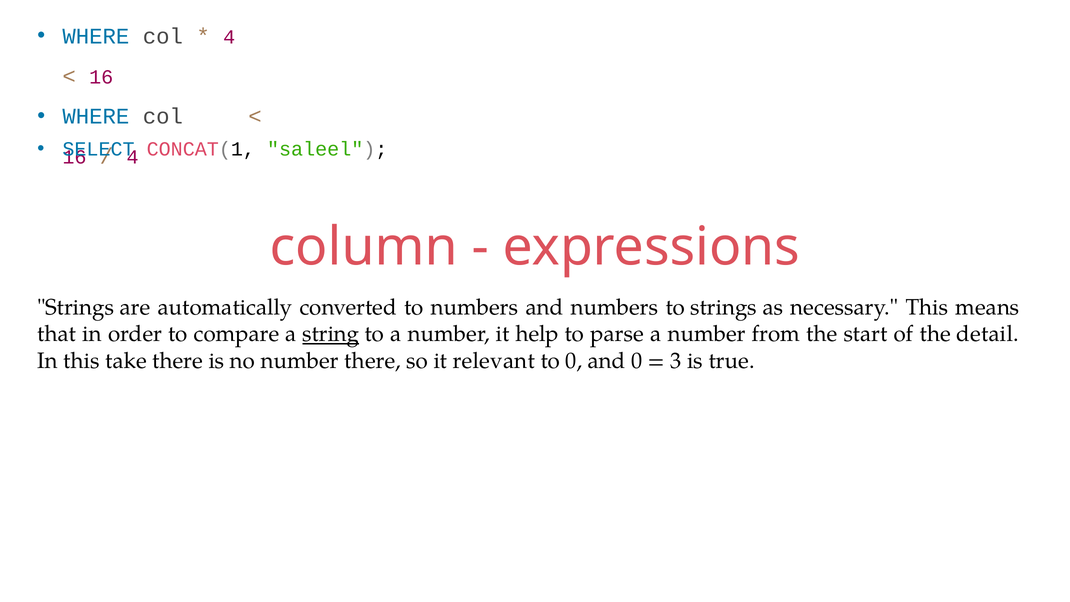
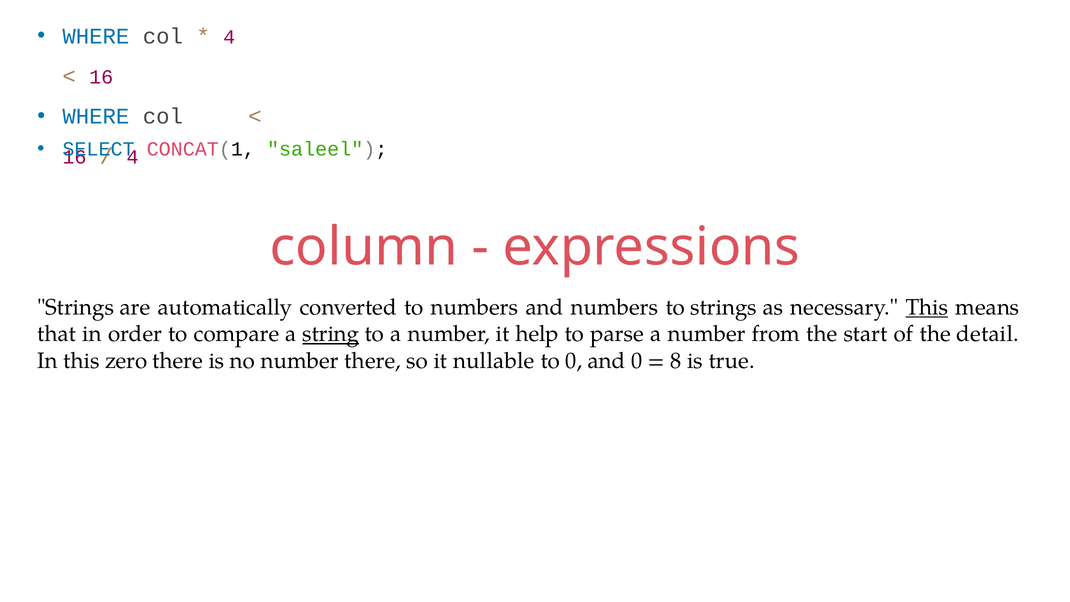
This at (927, 307) underline: none -> present
take: take -> zero
relevant: relevant -> nullable
3: 3 -> 8
